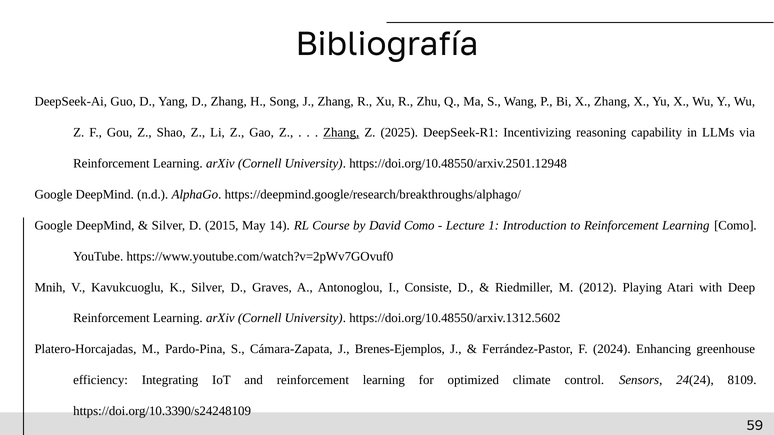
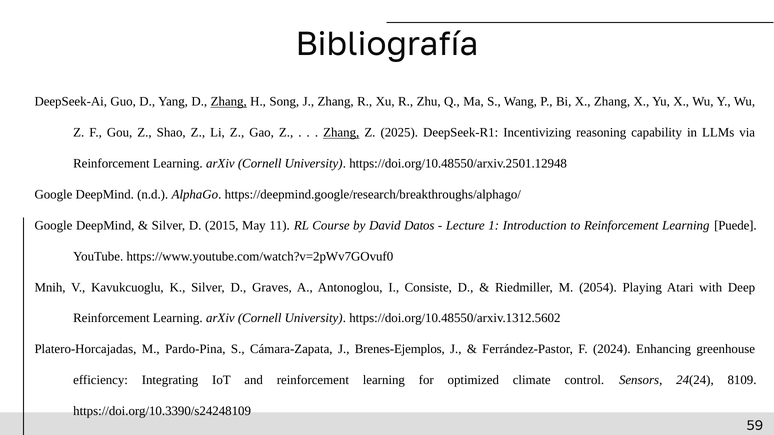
Zhang at (229, 102) underline: none -> present
14: 14 -> 11
David Como: Como -> Datos
Learning Como: Como -> Puede
2012: 2012 -> 2054
